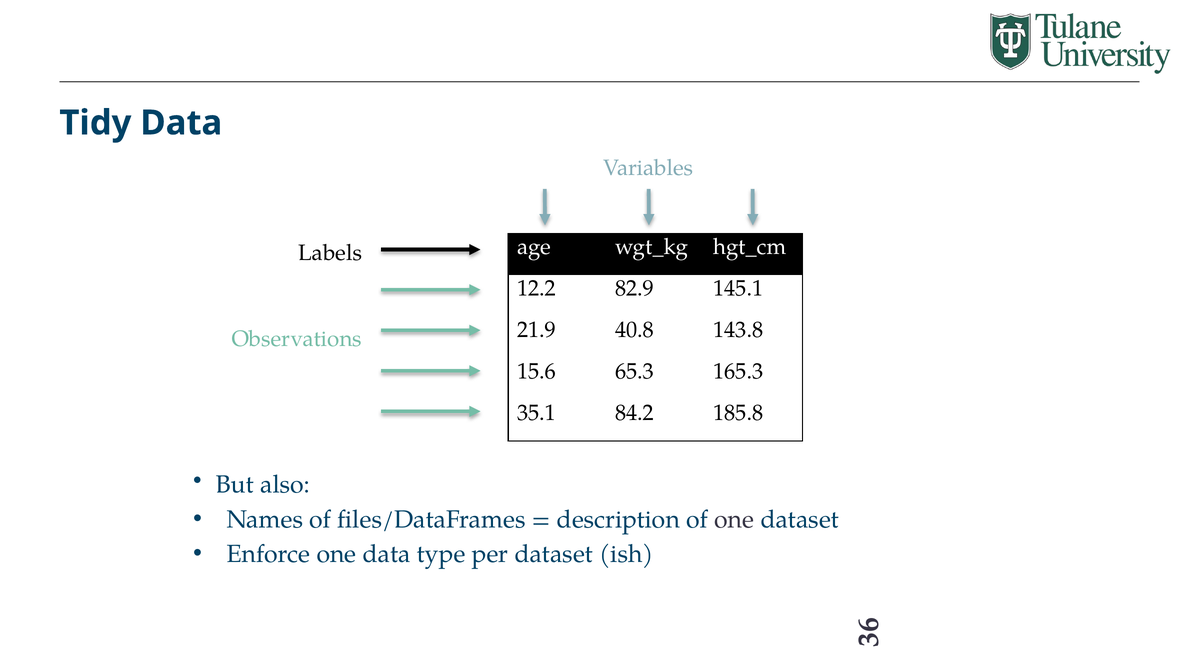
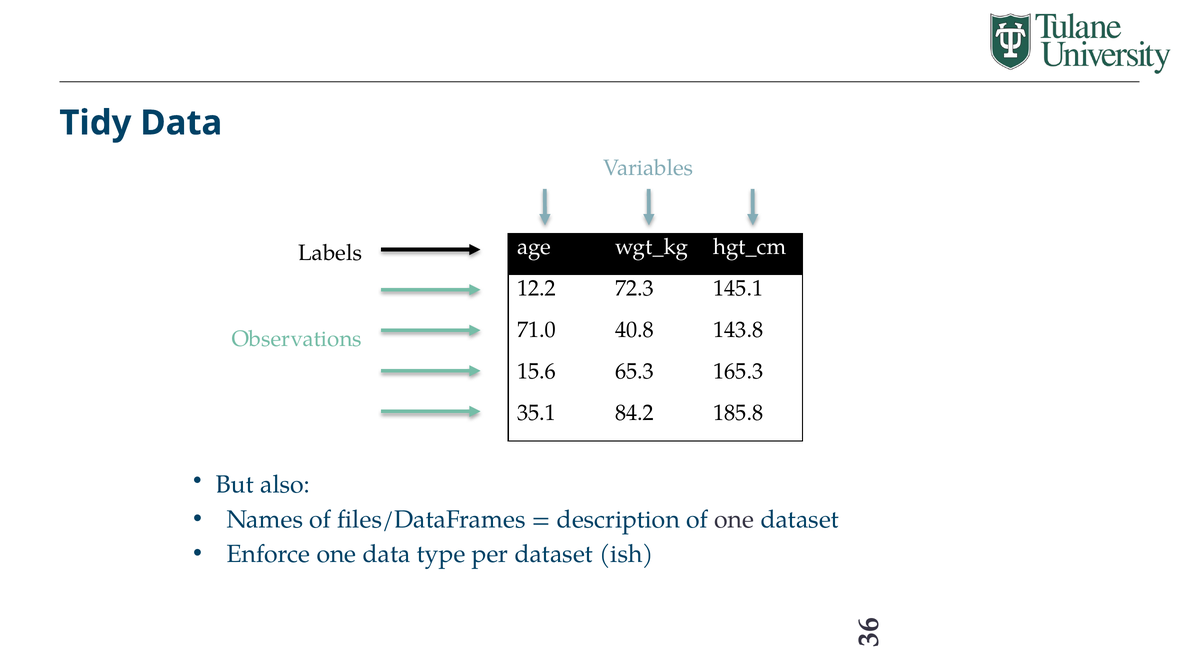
82.9: 82.9 -> 72.3
21.9: 21.9 -> 71.0
